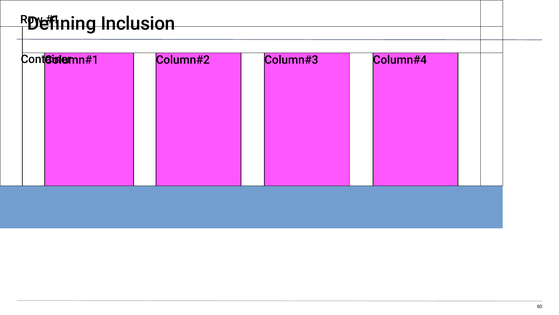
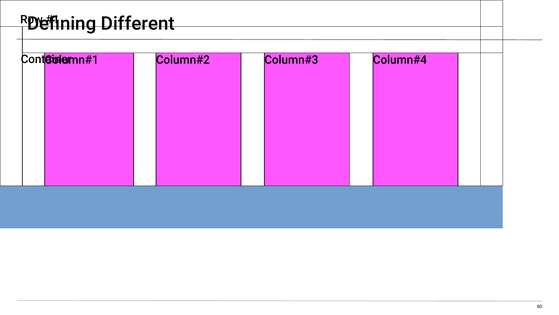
Inclusion: Inclusion -> Different
